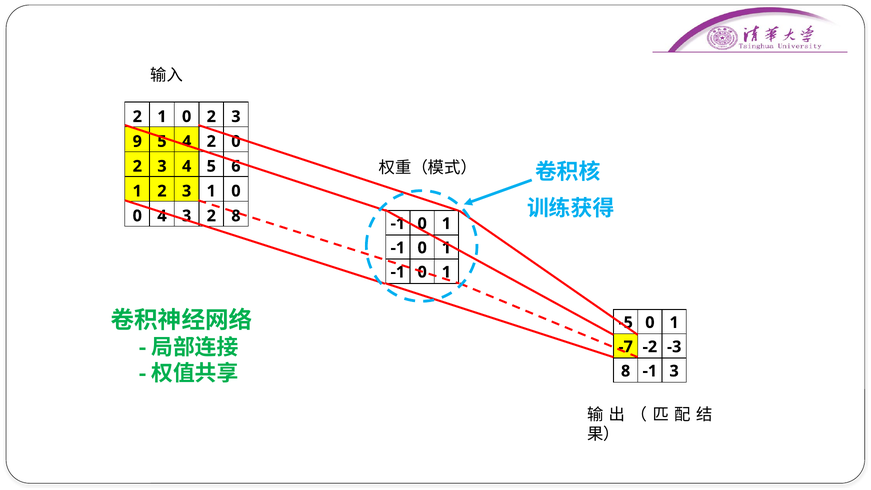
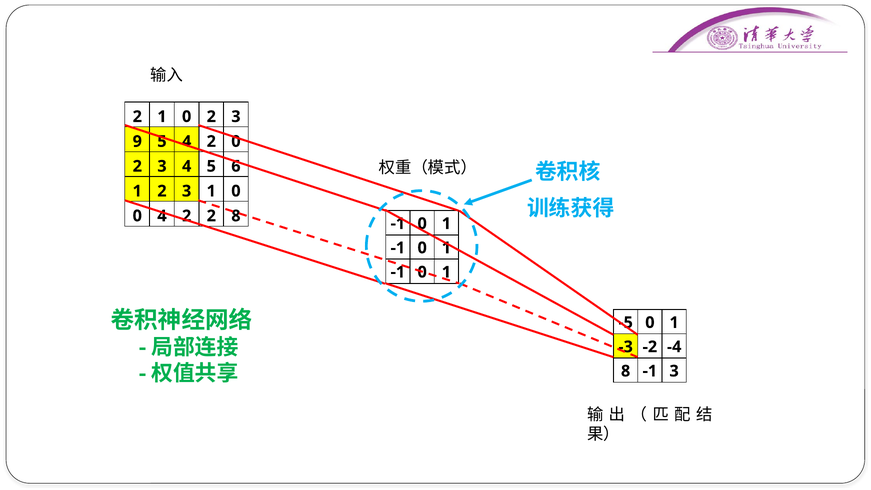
0 4 3: 3 -> 2
-7: -7 -> -3
-3: -3 -> -4
